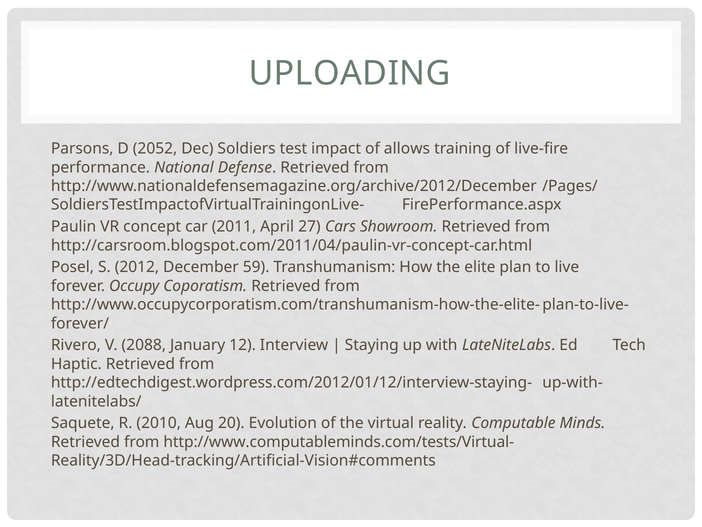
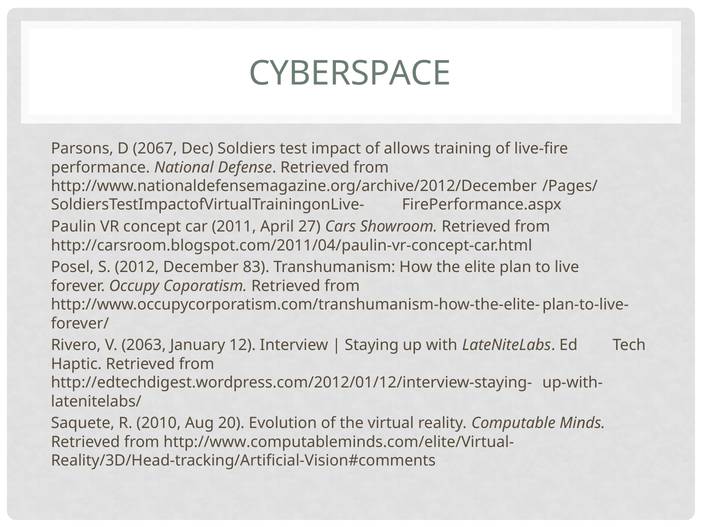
UPLOADING: UPLOADING -> CYBERSPACE
2052: 2052 -> 2067
59: 59 -> 83
2088: 2088 -> 2063
http://www.computableminds.com/tests/Virtual-: http://www.computableminds.com/tests/Virtual- -> http://www.computableminds.com/elite/Virtual-
